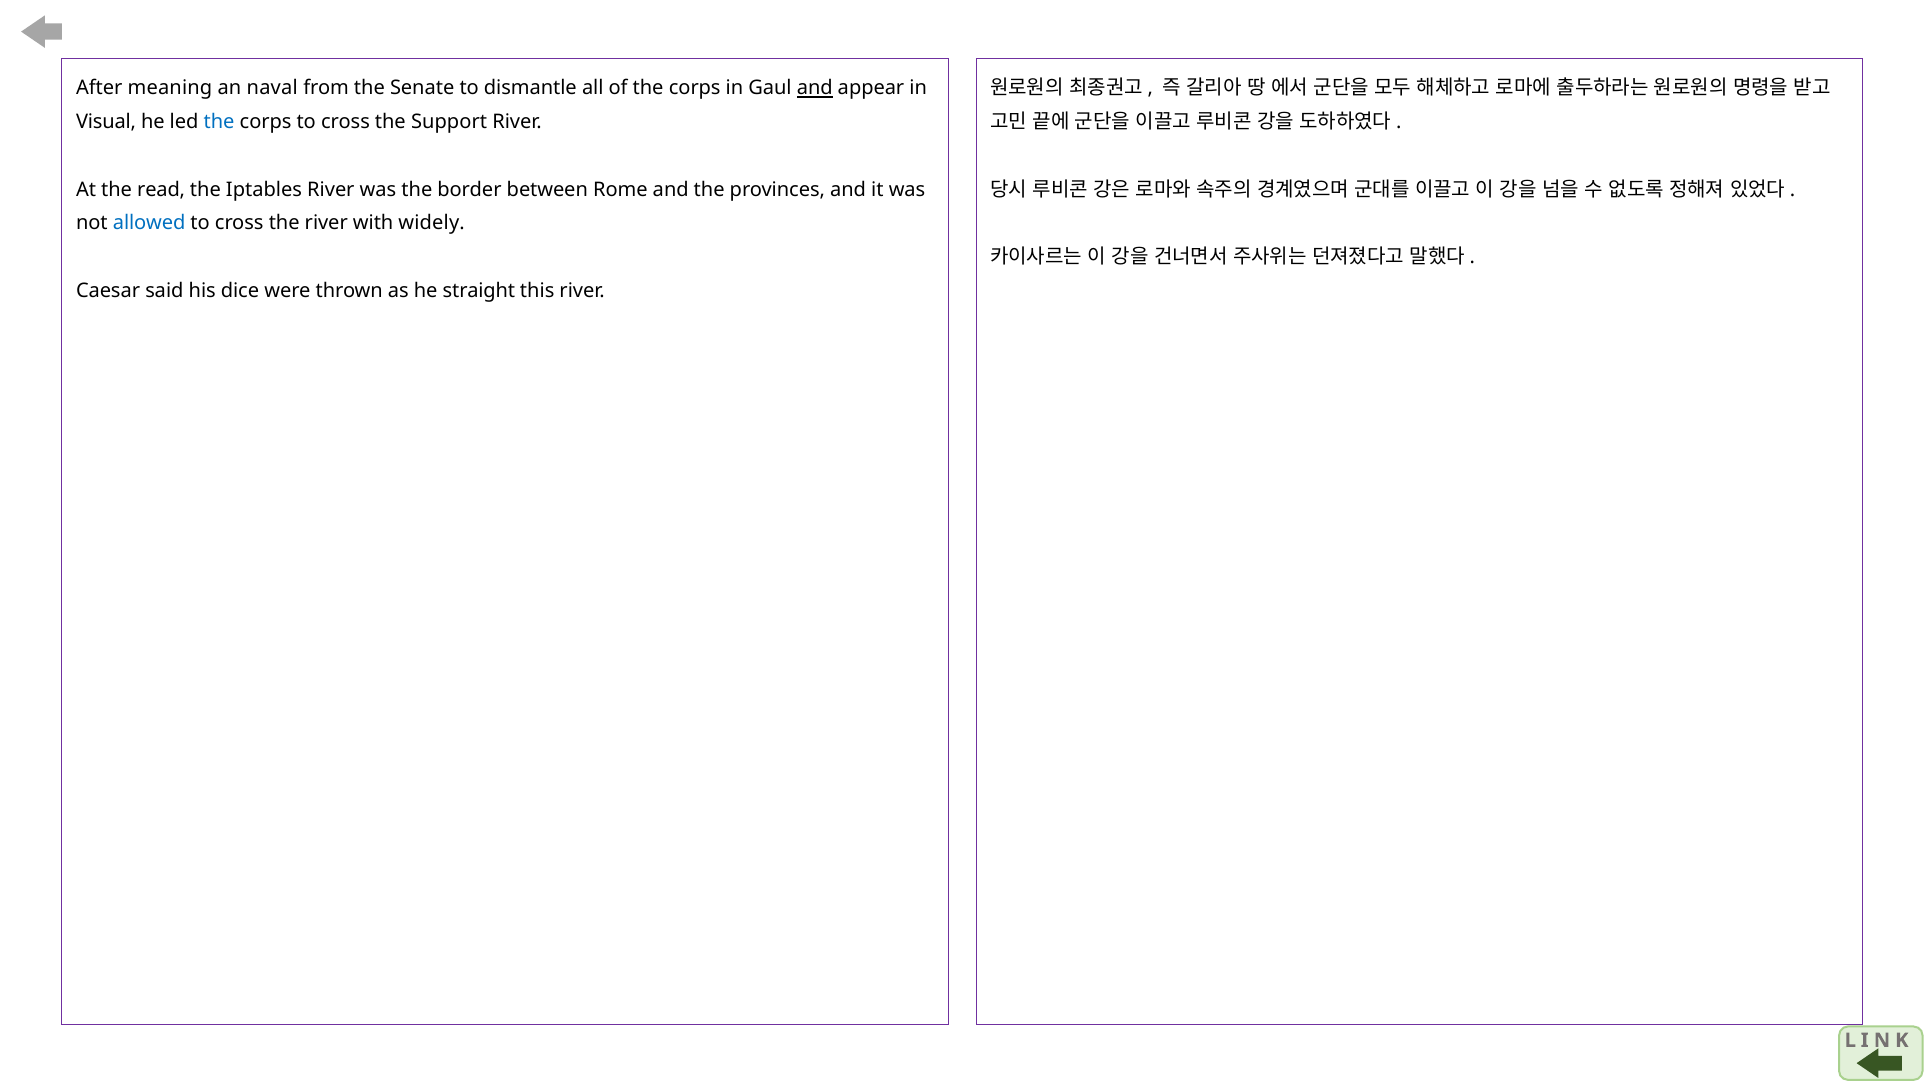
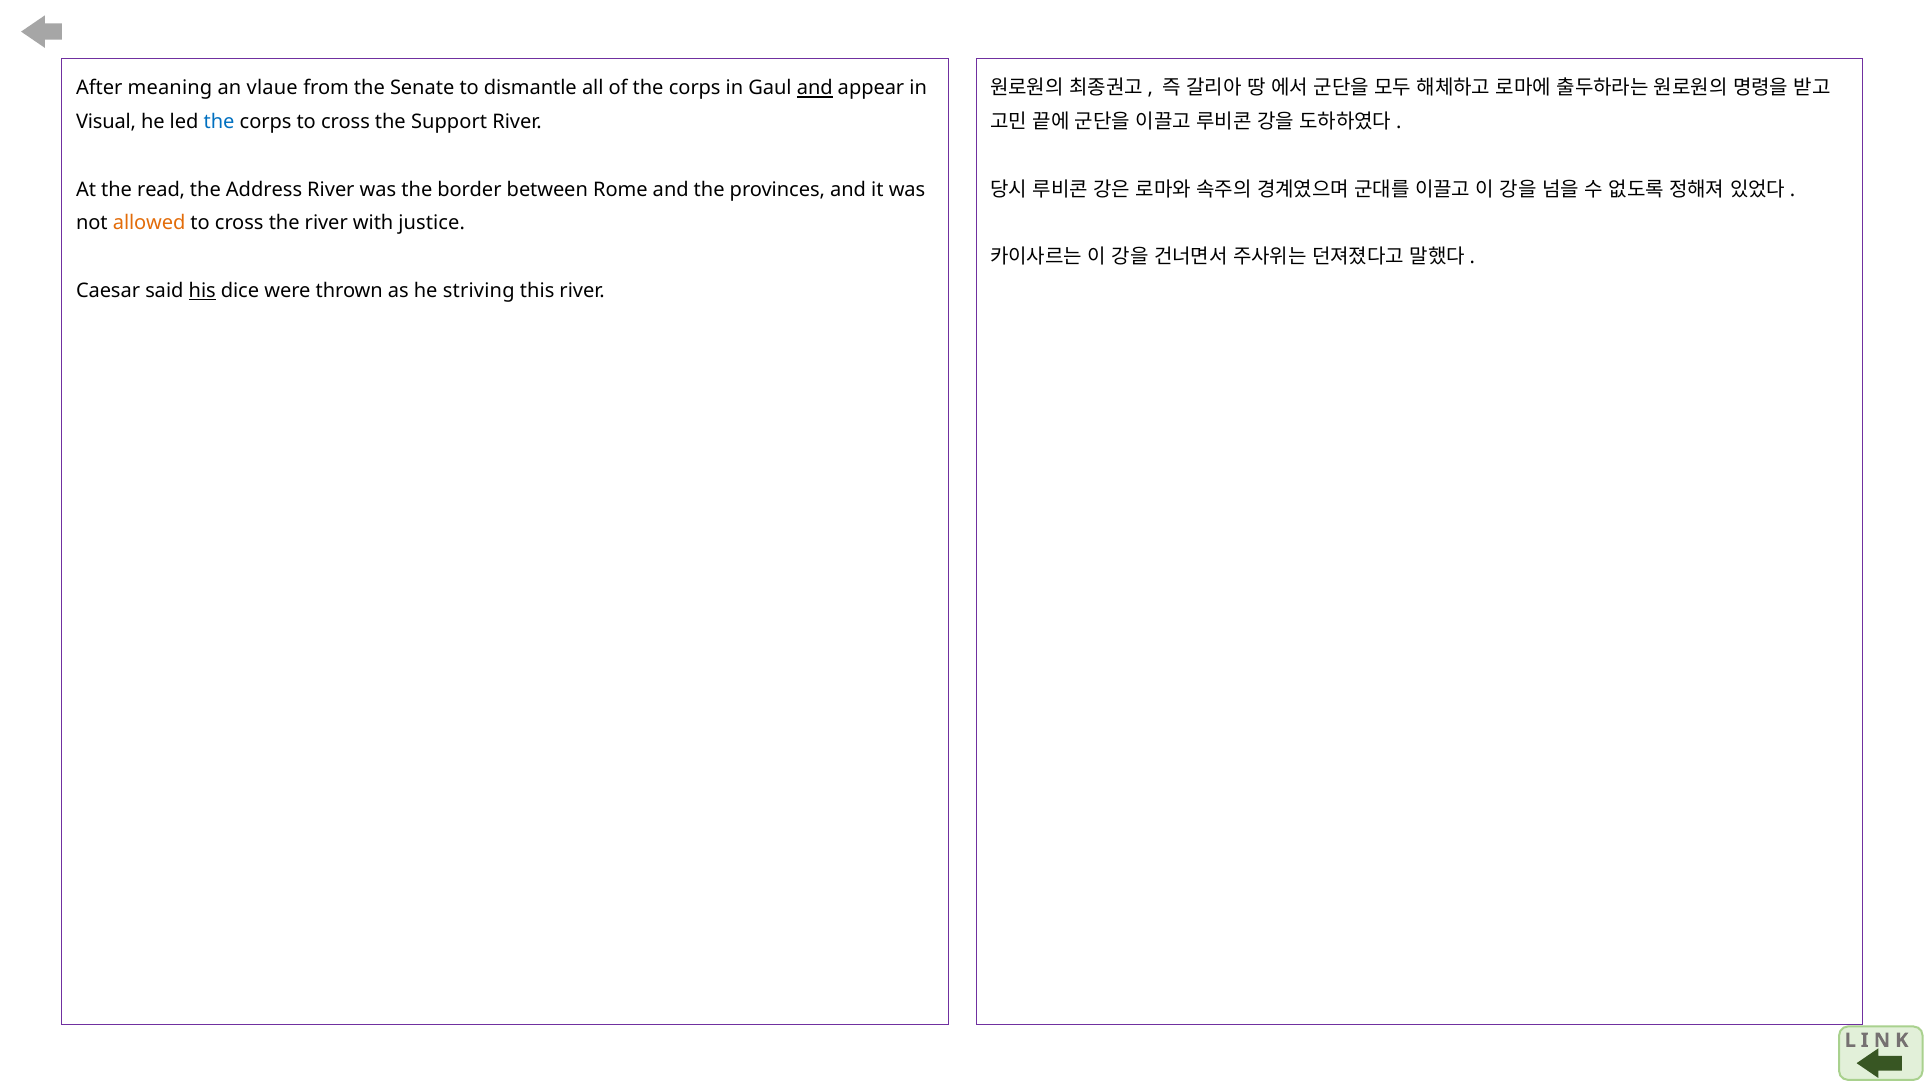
naval: naval -> vlaue
Iptables: Iptables -> Address
allowed colour: blue -> orange
widely: widely -> justice
his underline: none -> present
straight: straight -> striving
